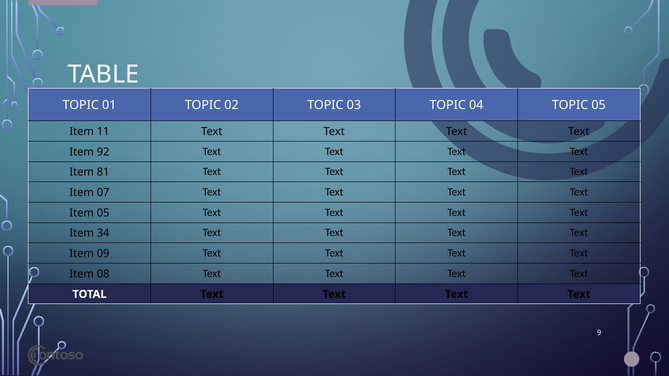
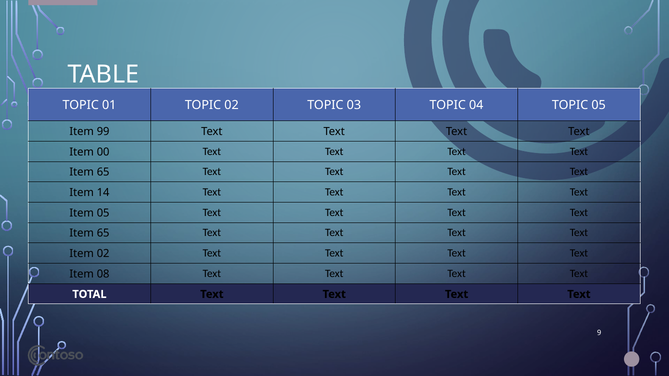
11: 11 -> 99
92: 92 -> 00
81 at (103, 172): 81 -> 65
07: 07 -> 14
34 at (103, 233): 34 -> 65
Item 09: 09 -> 02
